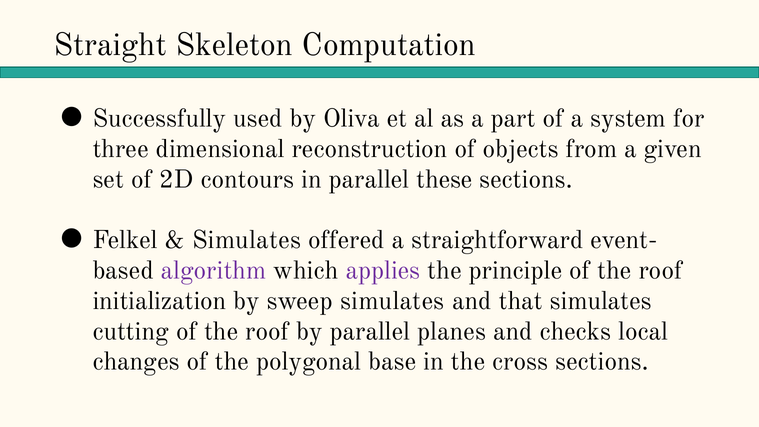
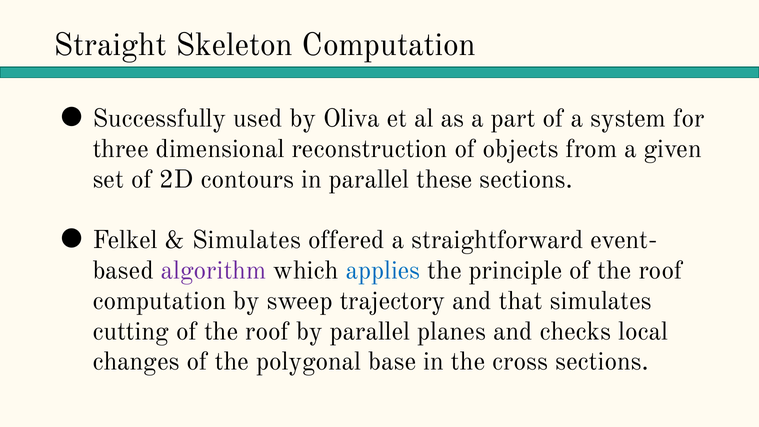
applies colour: purple -> blue
initialization at (160, 301): initialization -> computation
sweep simulates: simulates -> trajectory
